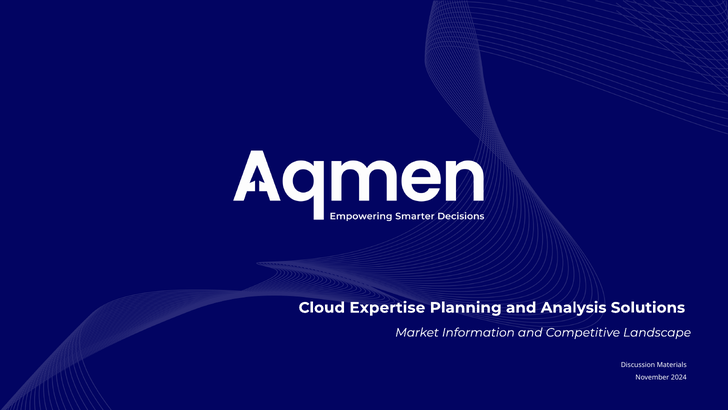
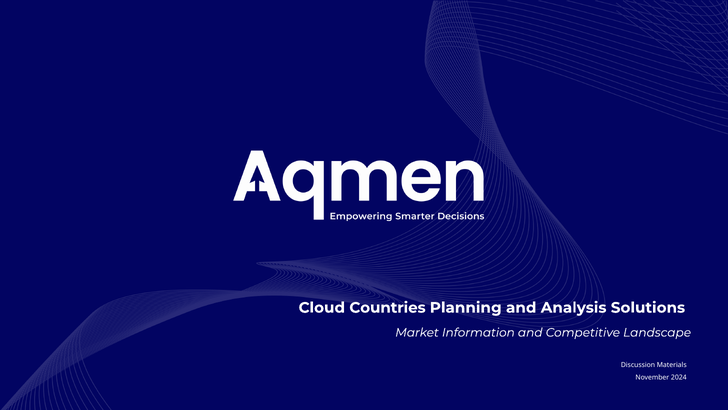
Expertise: Expertise -> Countries
